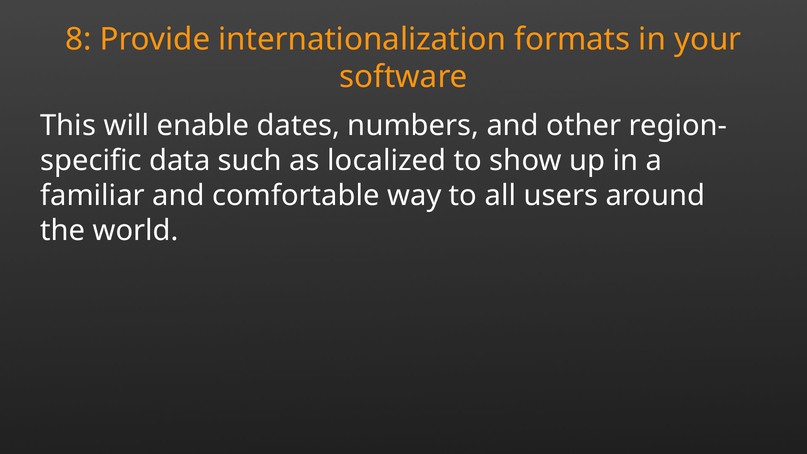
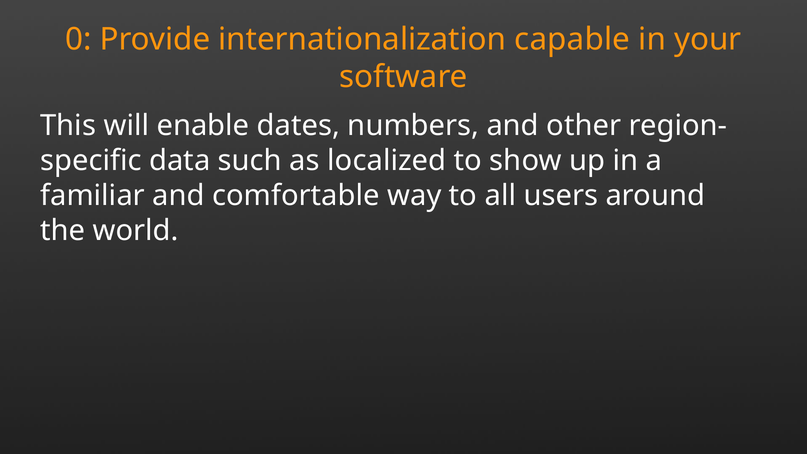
8: 8 -> 0
formats: formats -> capable
